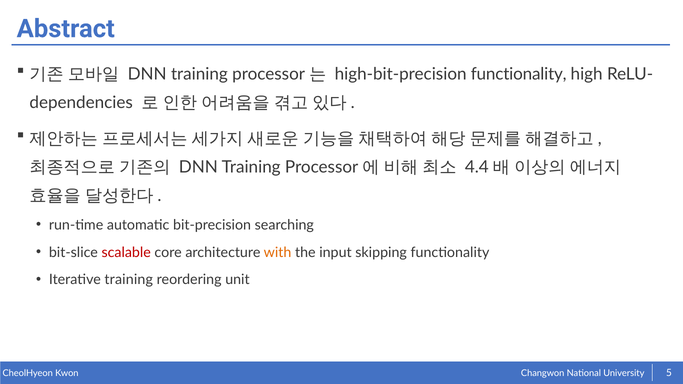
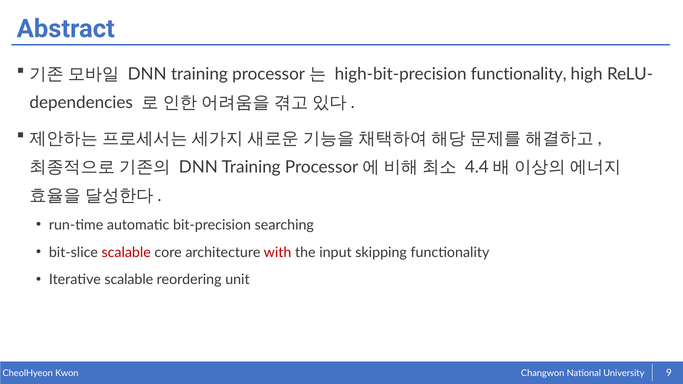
with colour: orange -> red
Iterative training: training -> scalable
5: 5 -> 9
